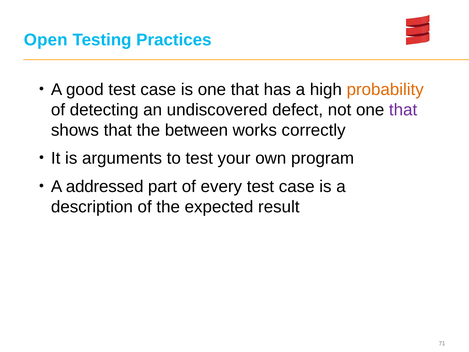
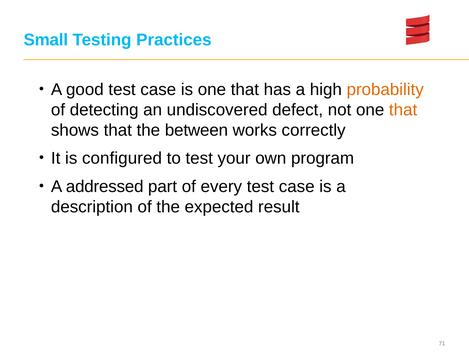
Open: Open -> Small
that at (403, 110) colour: purple -> orange
arguments: arguments -> configured
